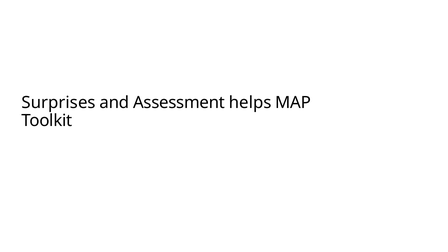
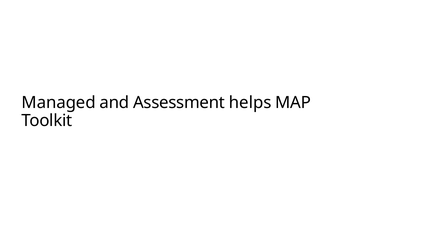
Surprises: Surprises -> Managed
